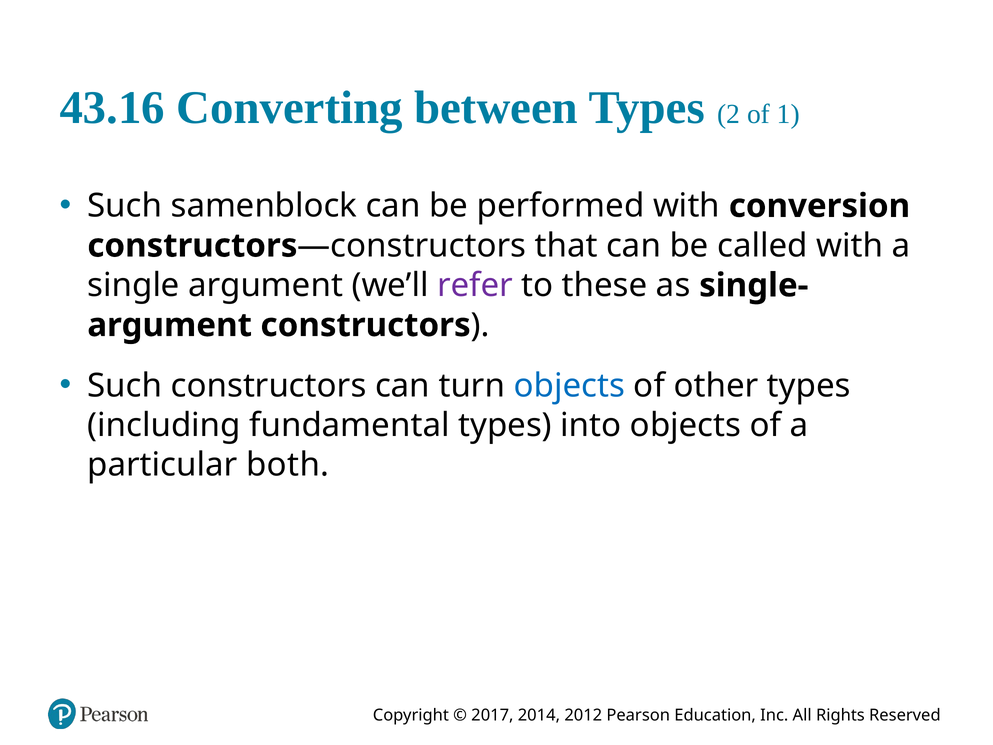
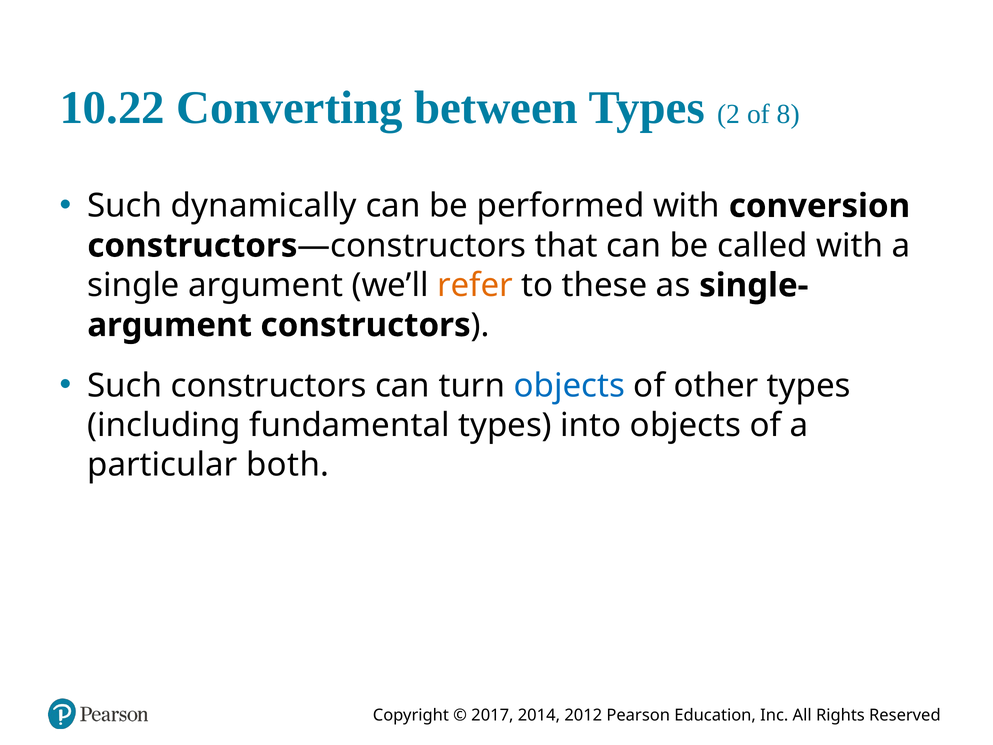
43.16: 43.16 -> 10.22
1: 1 -> 8
samenblock: samenblock -> dynamically
refer colour: purple -> orange
